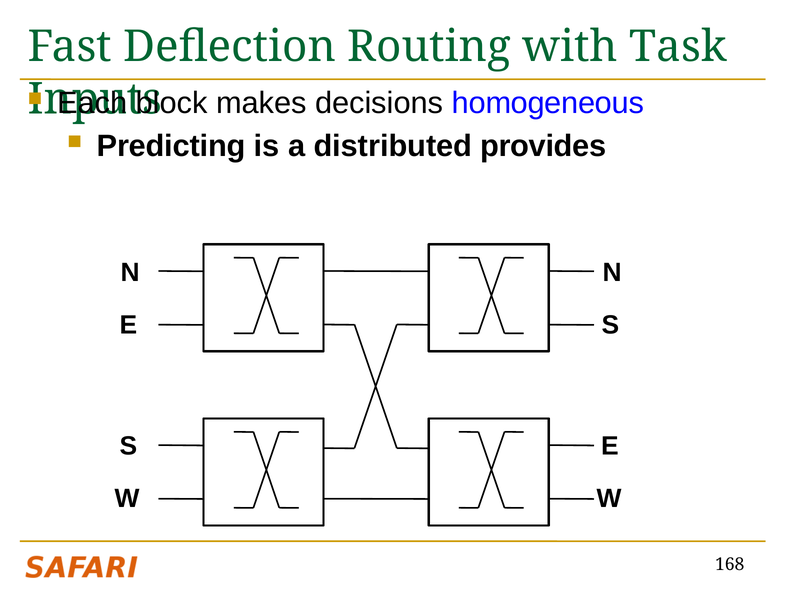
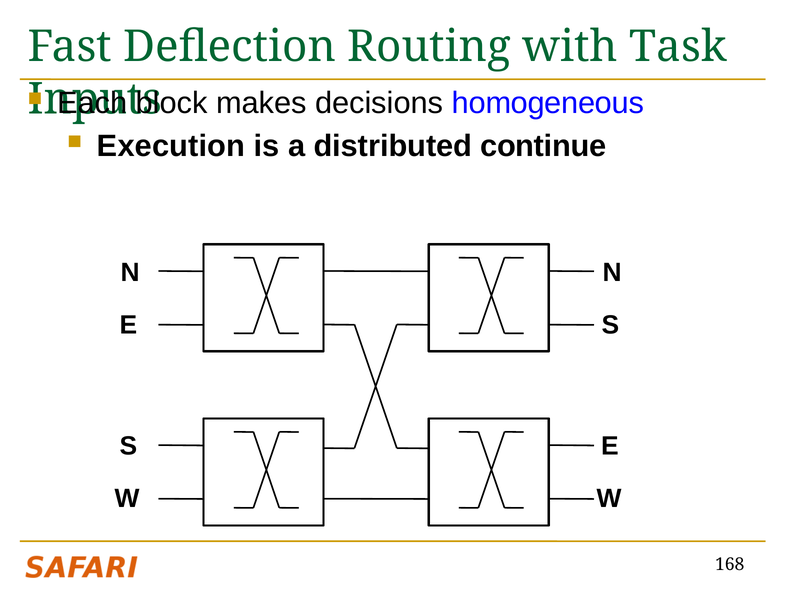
Predicting: Predicting -> Execution
provides: provides -> continue
